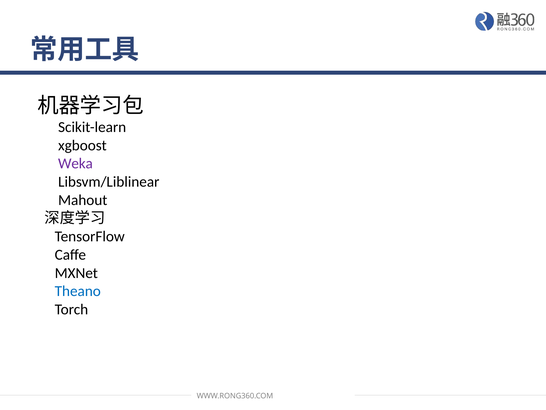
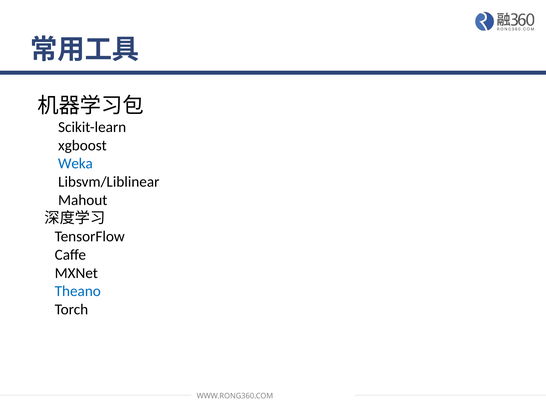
Weka colour: purple -> blue
